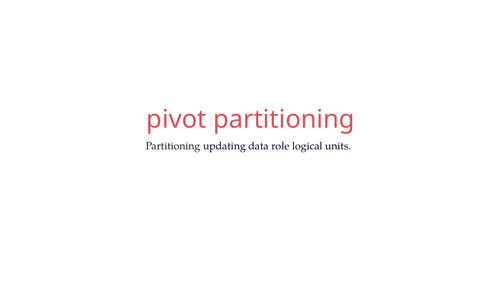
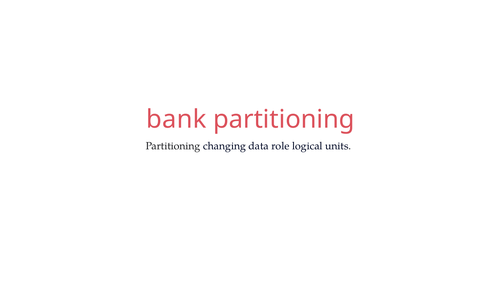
pivot: pivot -> bank
updating: updating -> changing
